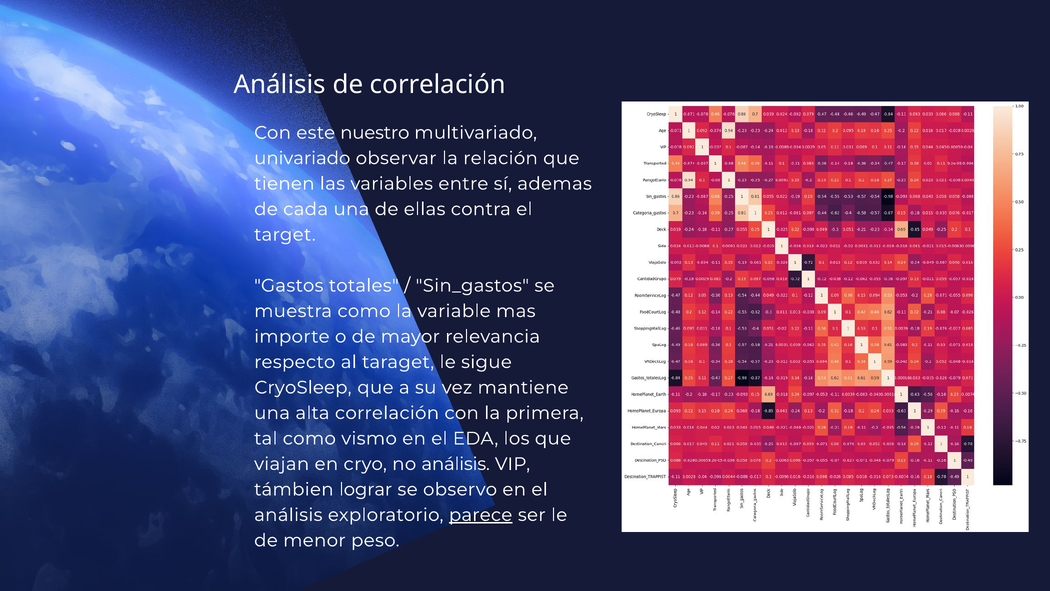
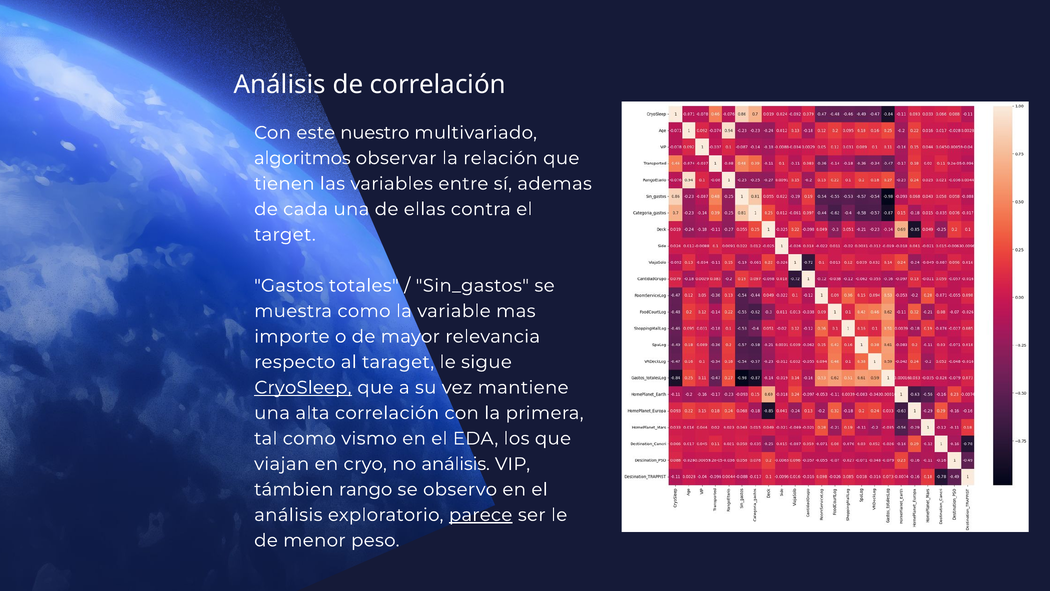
univariado: univariado -> algoritmos
CryoSleep underline: none -> present
lograr: lograr -> rango
